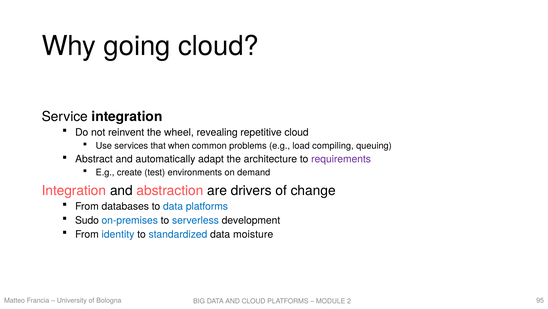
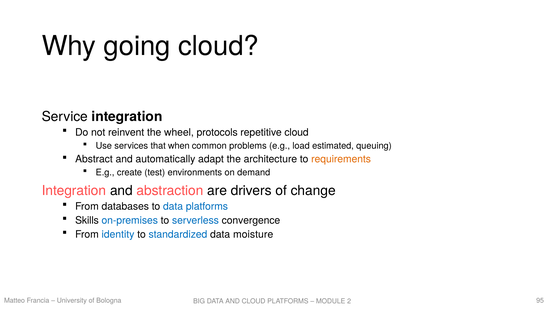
revealing: revealing -> protocols
compiling: compiling -> estimated
requirements colour: purple -> orange
Sudo: Sudo -> Skills
development: development -> convergence
